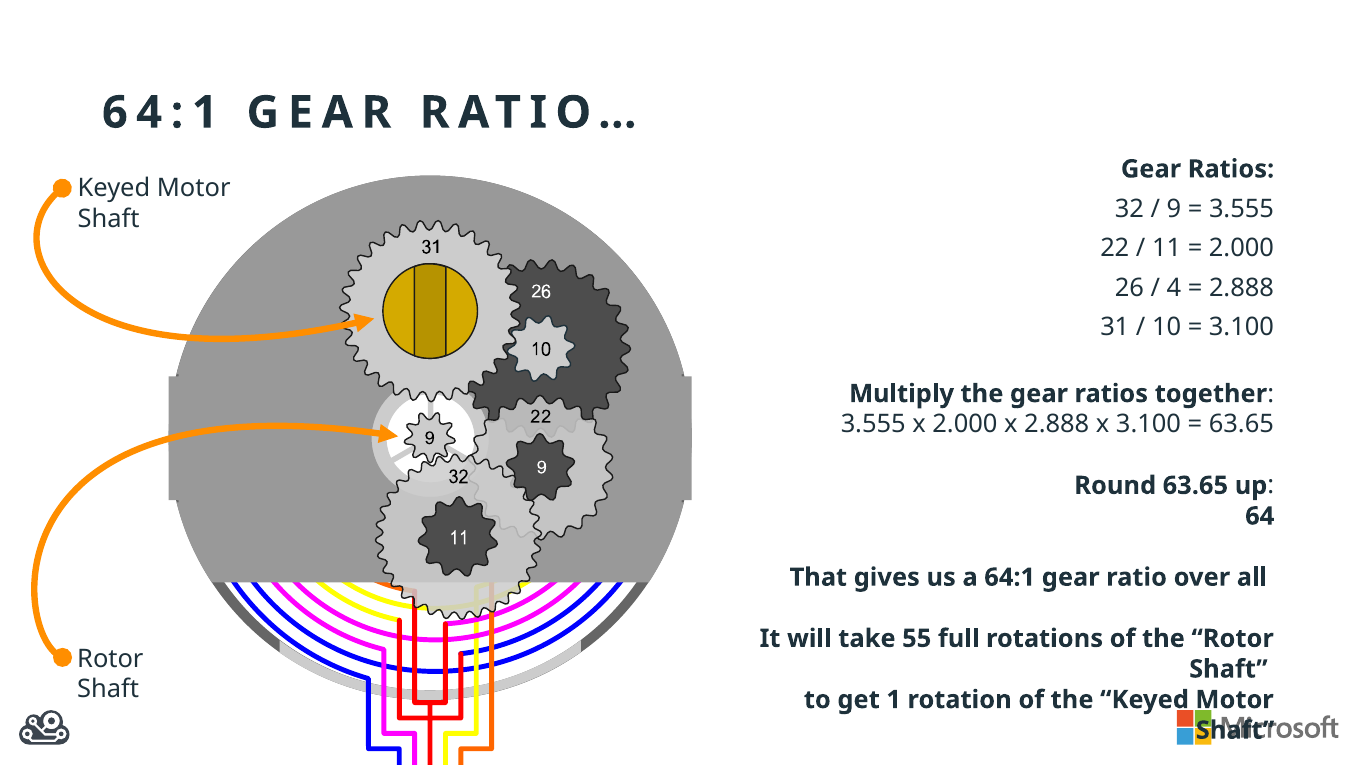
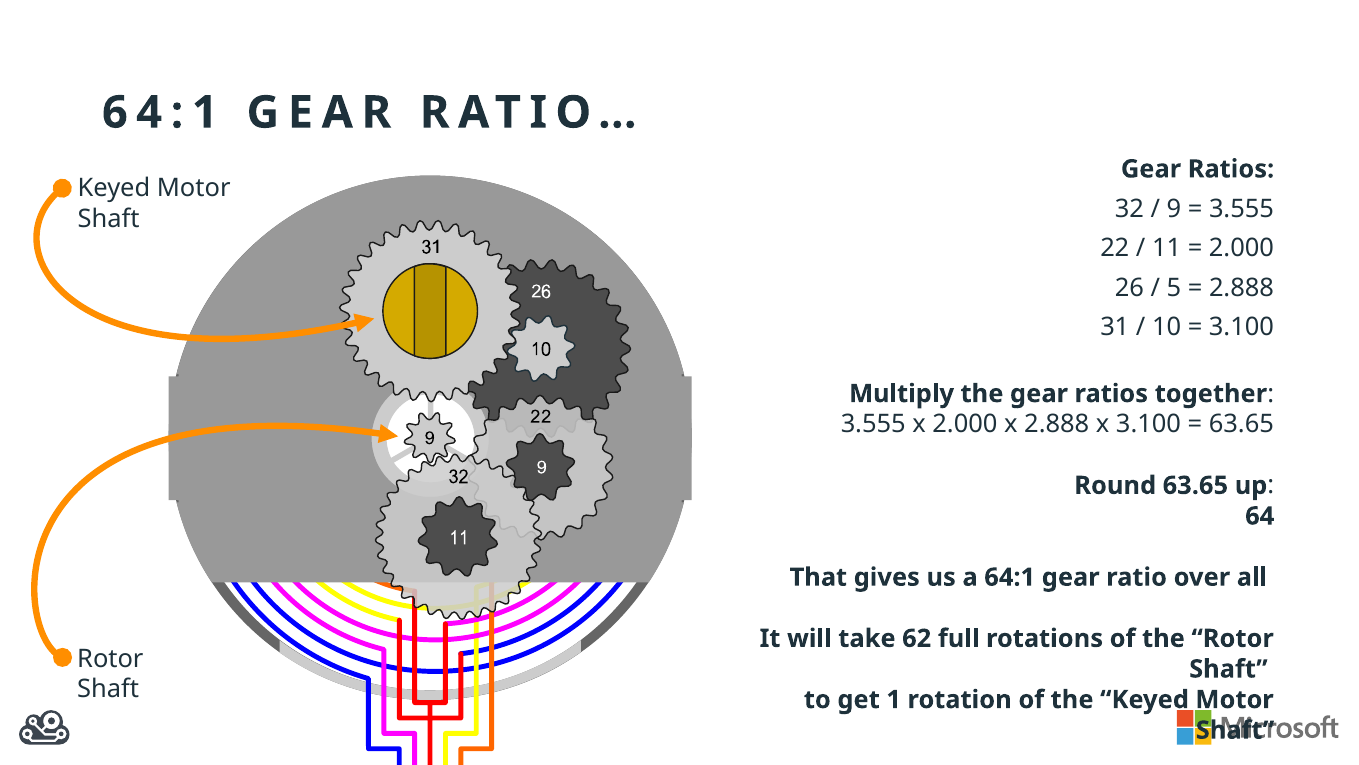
4: 4 -> 5
55: 55 -> 62
